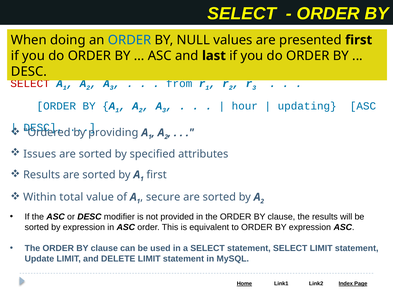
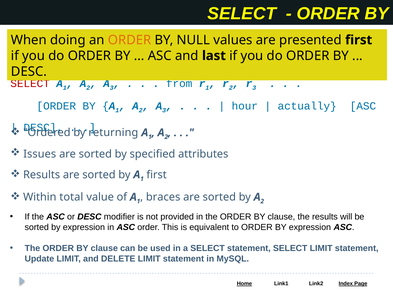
ORDER at (130, 40) colour: blue -> orange
updating: updating -> actually
providing: providing -> returning
secure: secure -> braces
